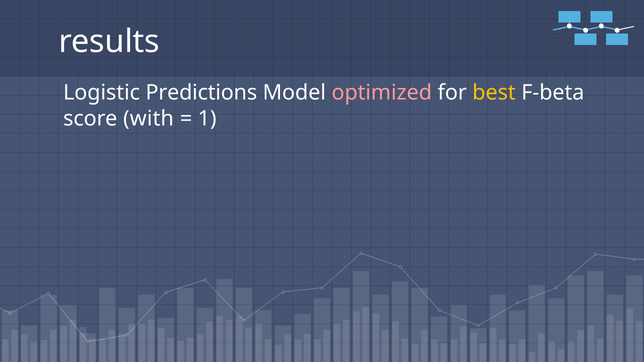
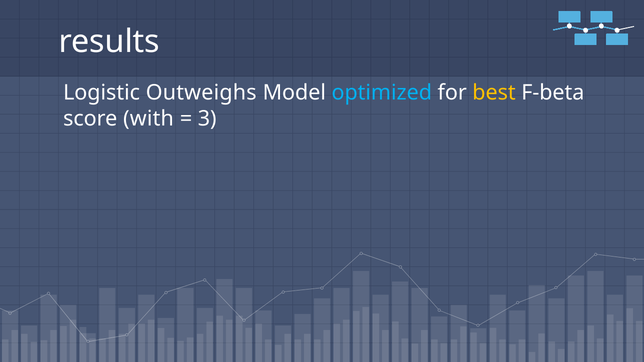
Predictions: Predictions -> Outweighs
optimized colour: pink -> light blue
1: 1 -> 3
